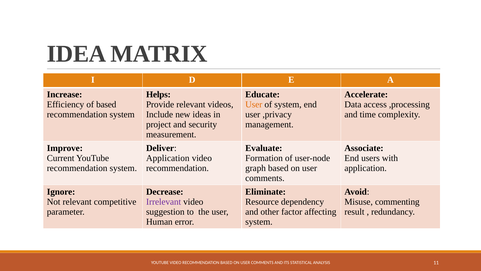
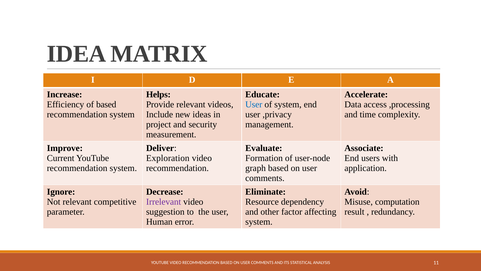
User at (254, 104) colour: orange -> blue
Application at (168, 158): Application -> Exploration
commenting: commenting -> computation
